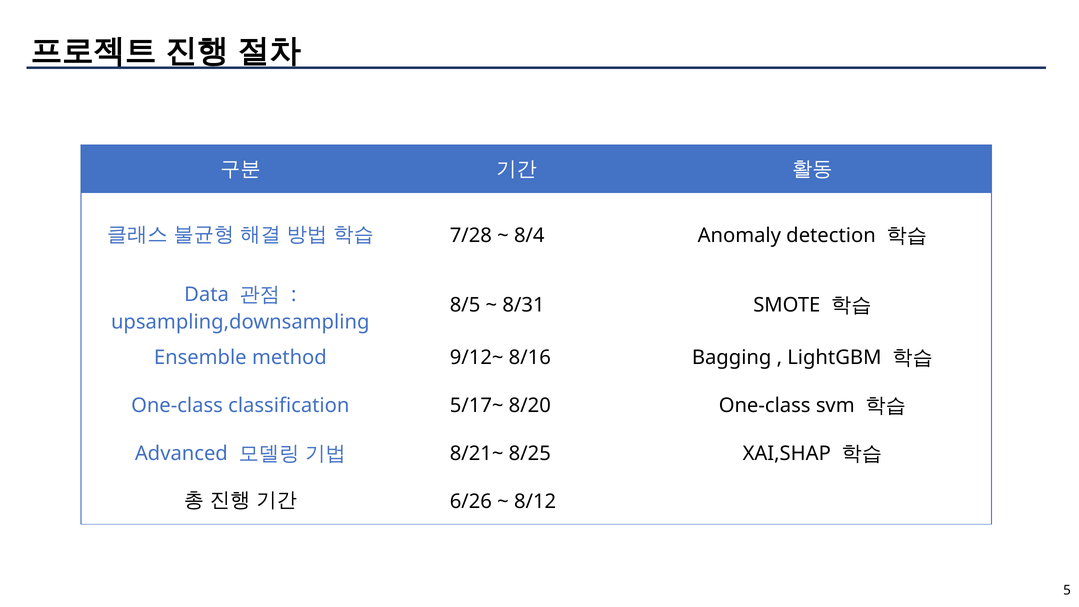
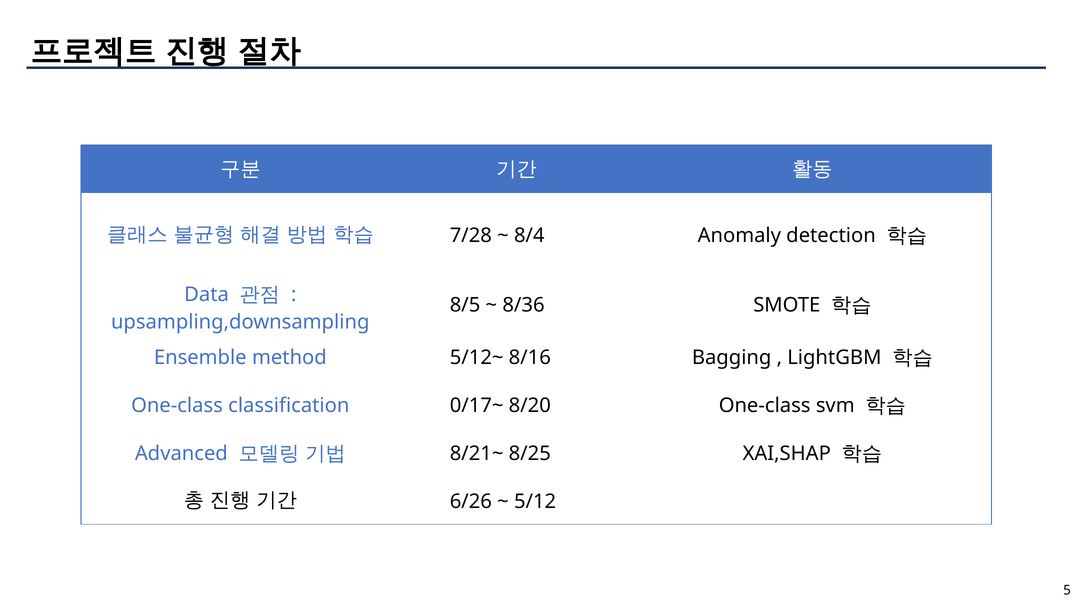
8/31: 8/31 -> 8/36
9/12~: 9/12~ -> 5/12~
5/17~: 5/17~ -> 0/17~
8/12: 8/12 -> 5/12
